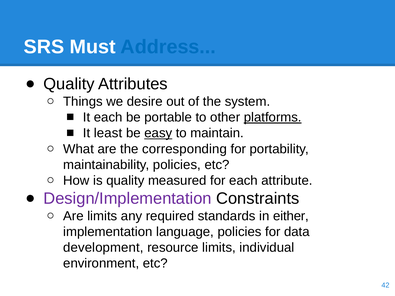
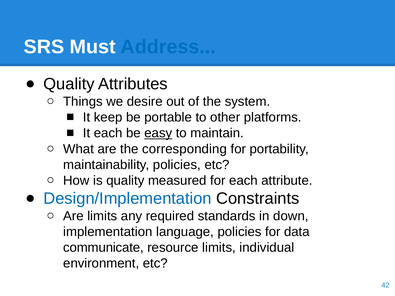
It each: each -> keep
platforms underline: present -> none
It least: least -> each
Design/Implementation colour: purple -> blue
either: either -> down
development: development -> communicate
